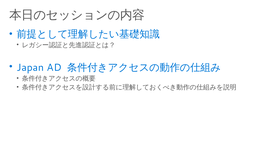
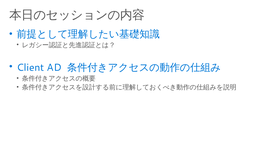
Japan: Japan -> Client
